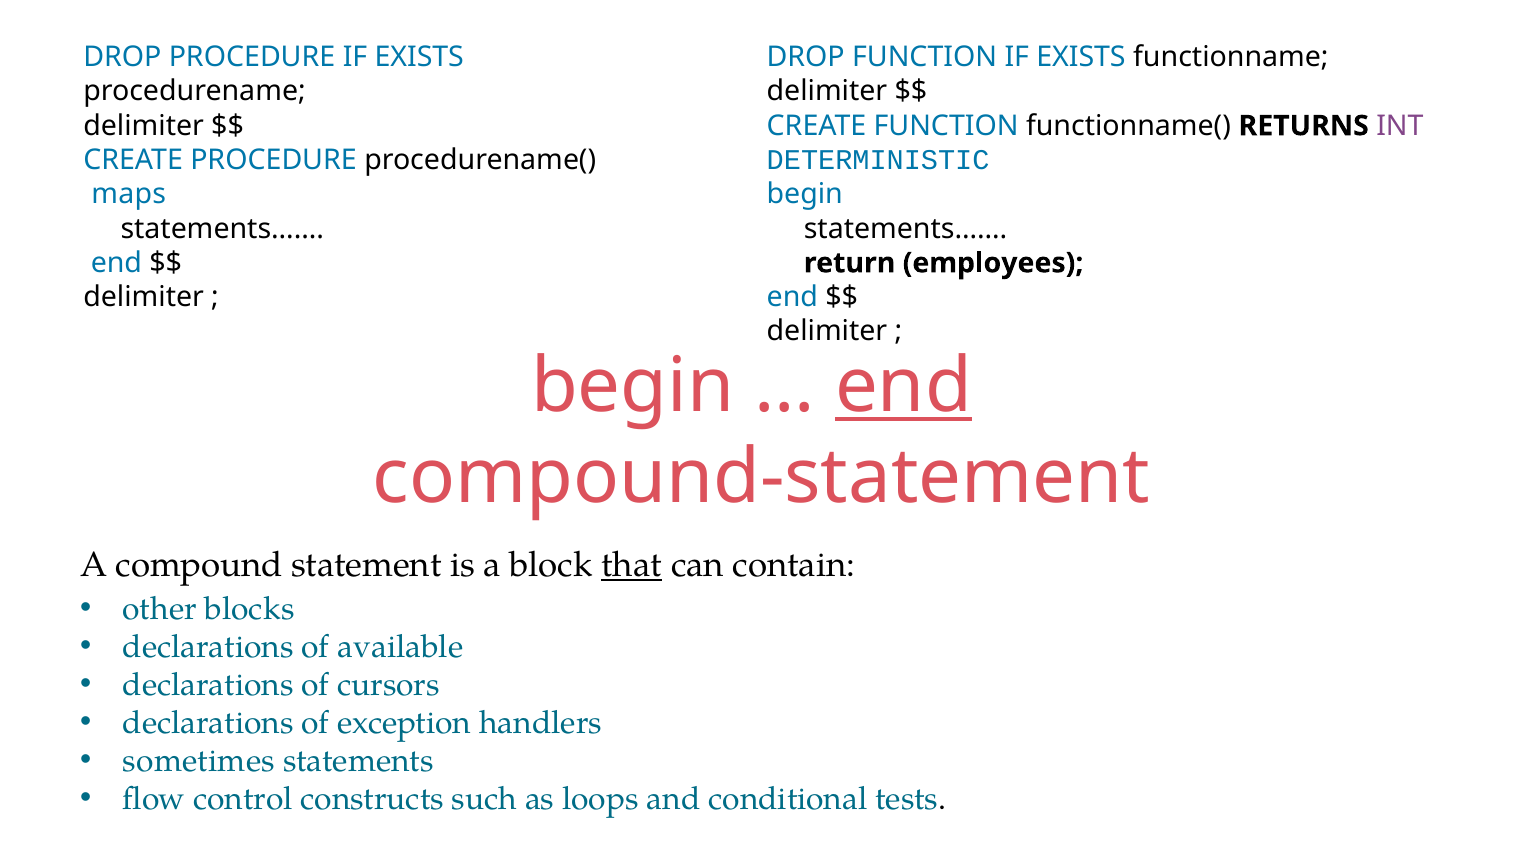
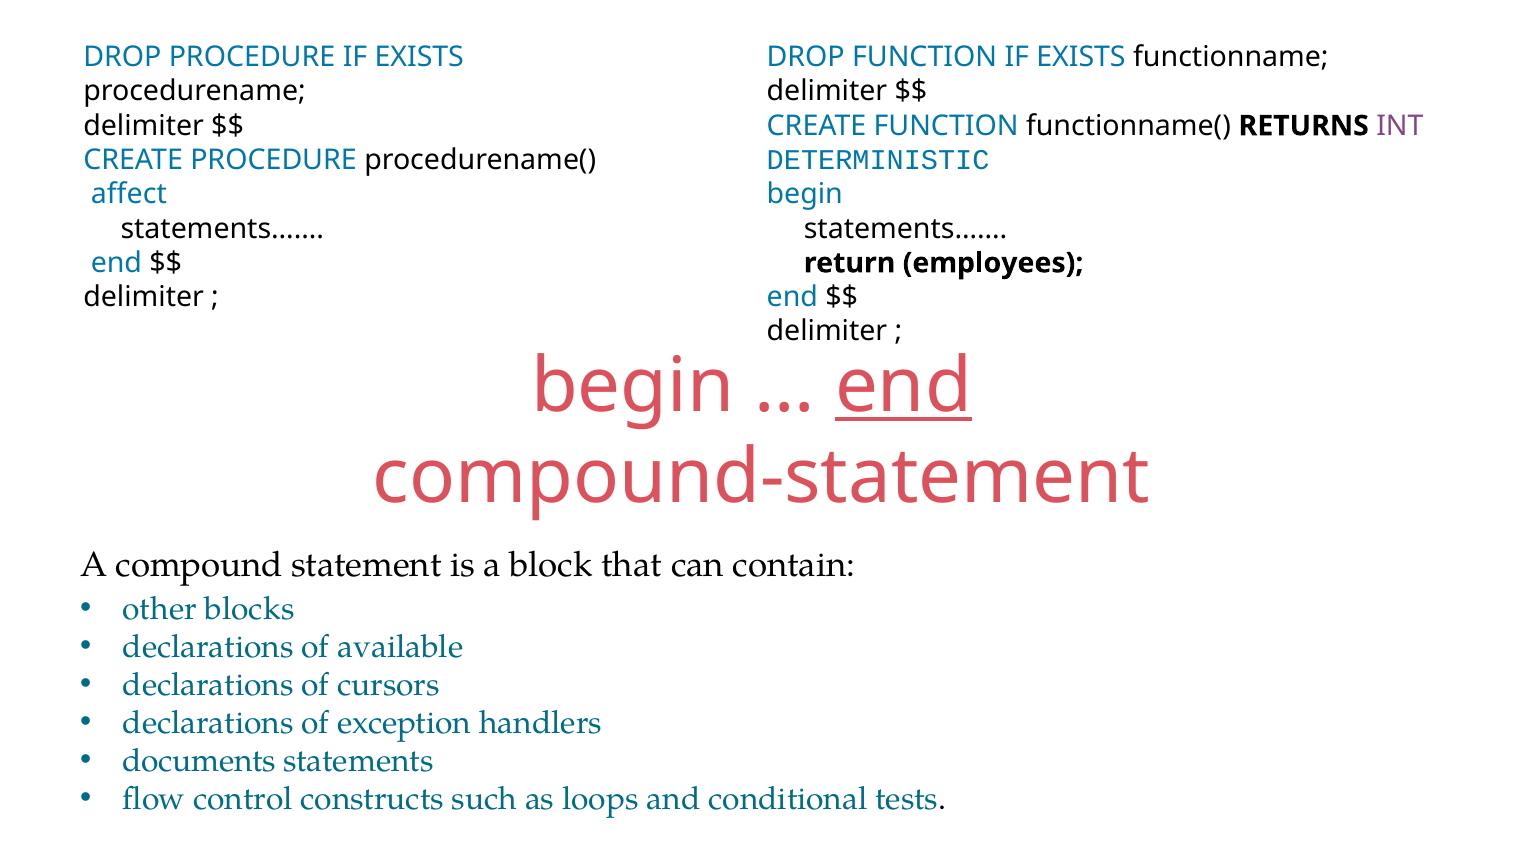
maps: maps -> affect
that underline: present -> none
sometimes: sometimes -> documents
